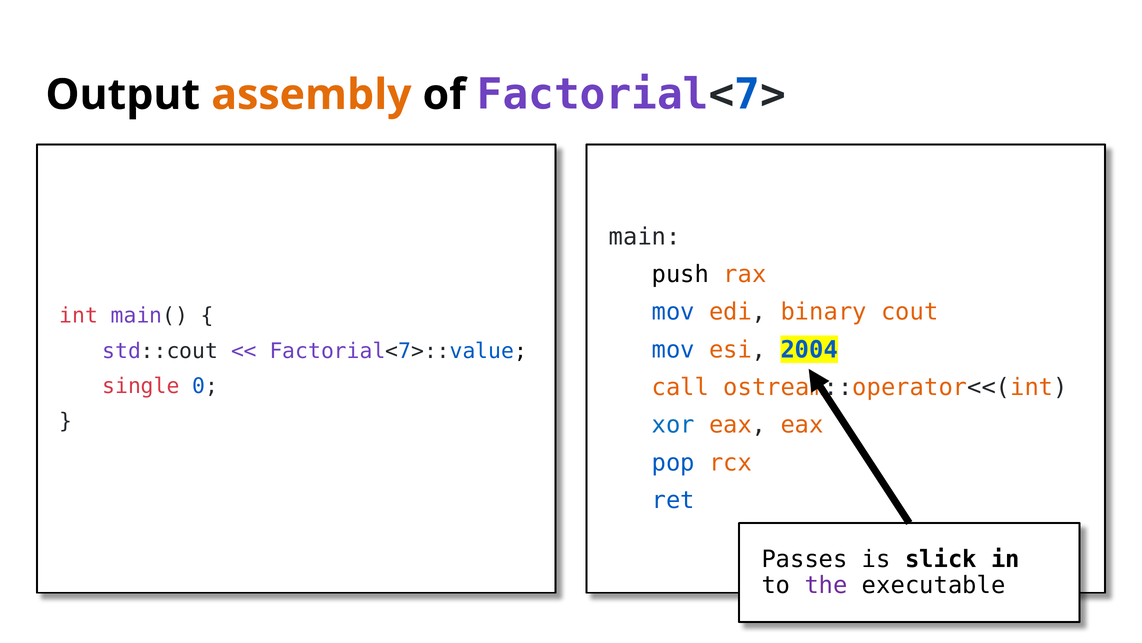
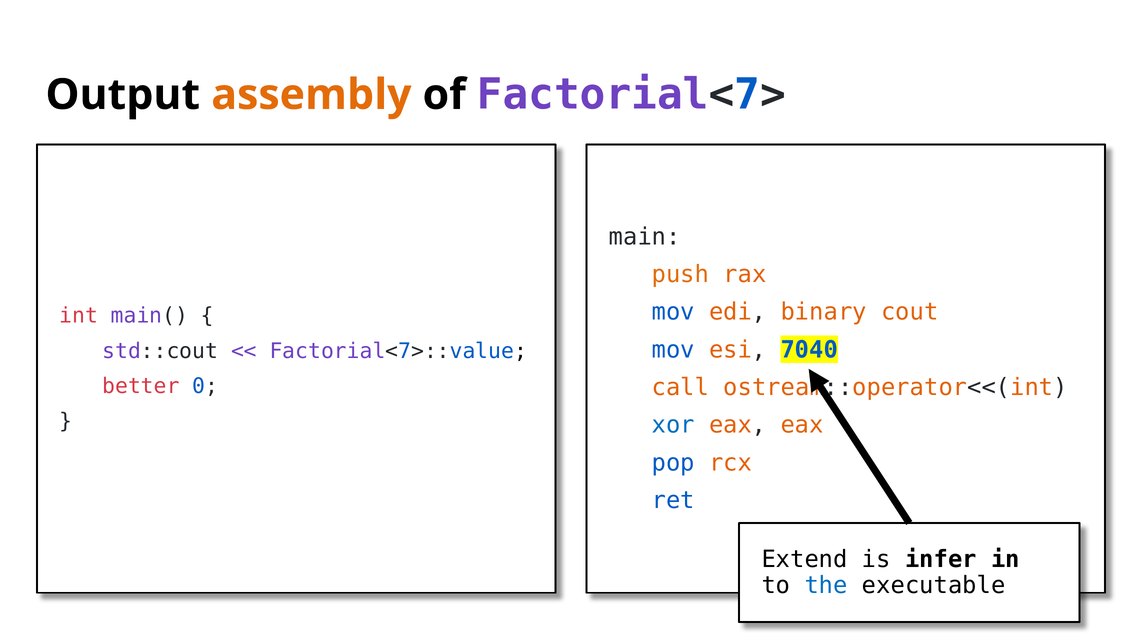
push colour: black -> orange
2004: 2004 -> 7040
single: single -> better
Passes: Passes -> Extend
slick: slick -> infer
the colour: purple -> blue
